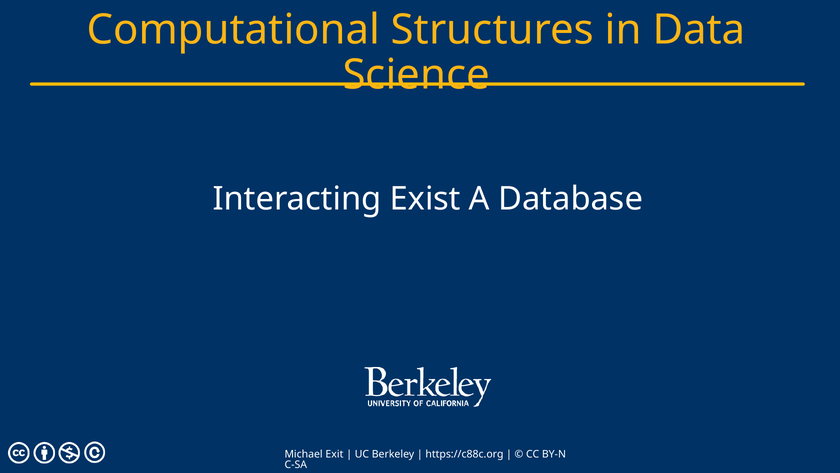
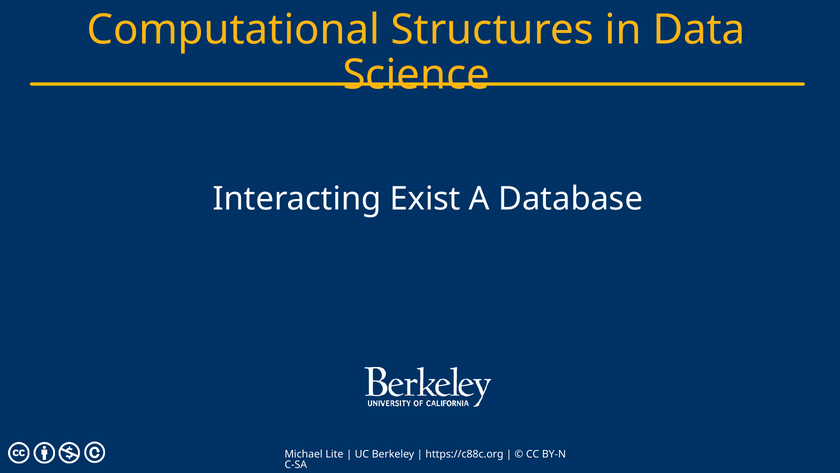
Exit: Exit -> Lite
